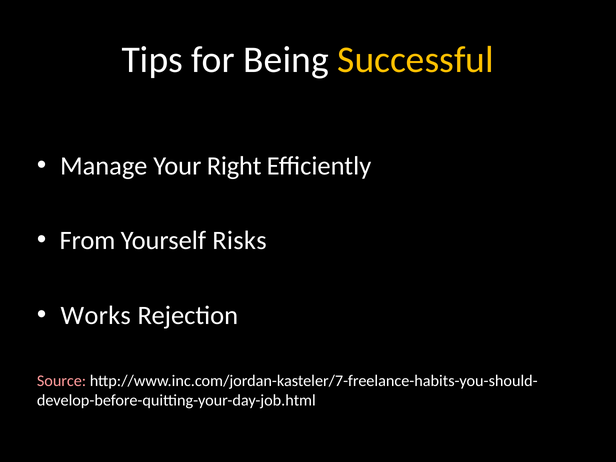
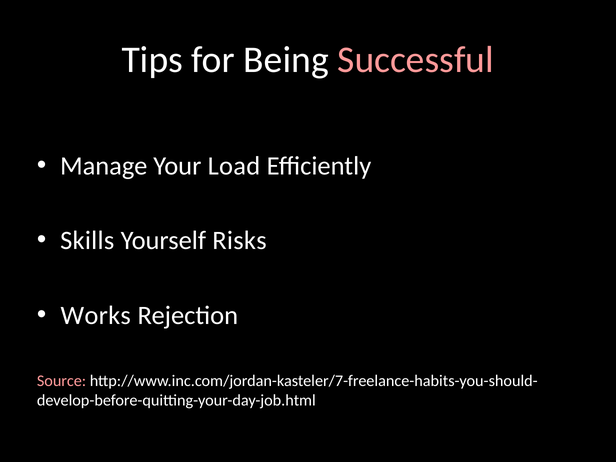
Successful colour: yellow -> pink
Right: Right -> Load
From: From -> Skills
